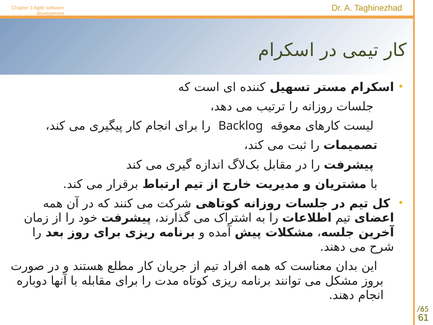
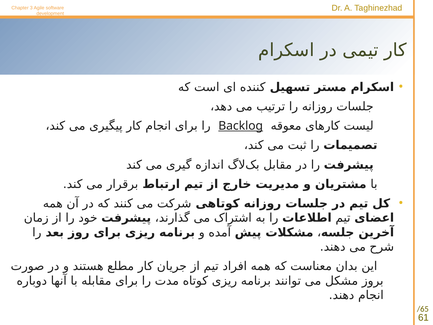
Backlog underline: none -> present
